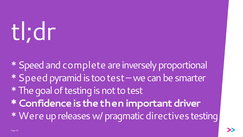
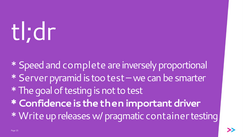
Speed at (33, 78): Speed -> Server
Were: Were -> Write
directives: directives -> container
